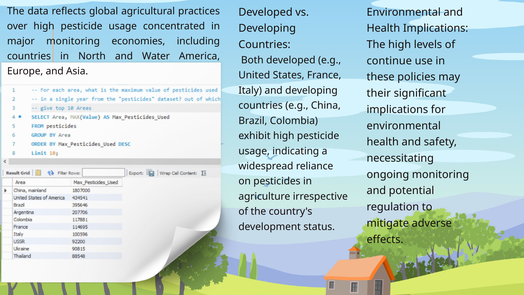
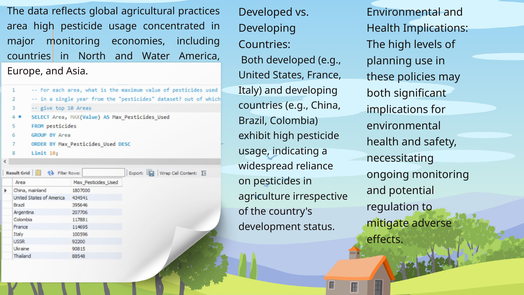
over: over -> area
continue: continue -> planning
their at (379, 93): their -> both
